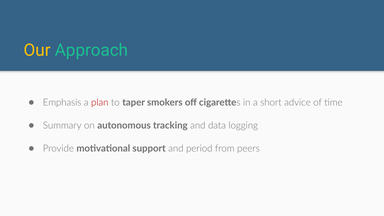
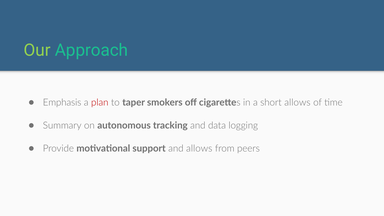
Our colour: yellow -> light green
short advice: advice -> allows
and period: period -> allows
